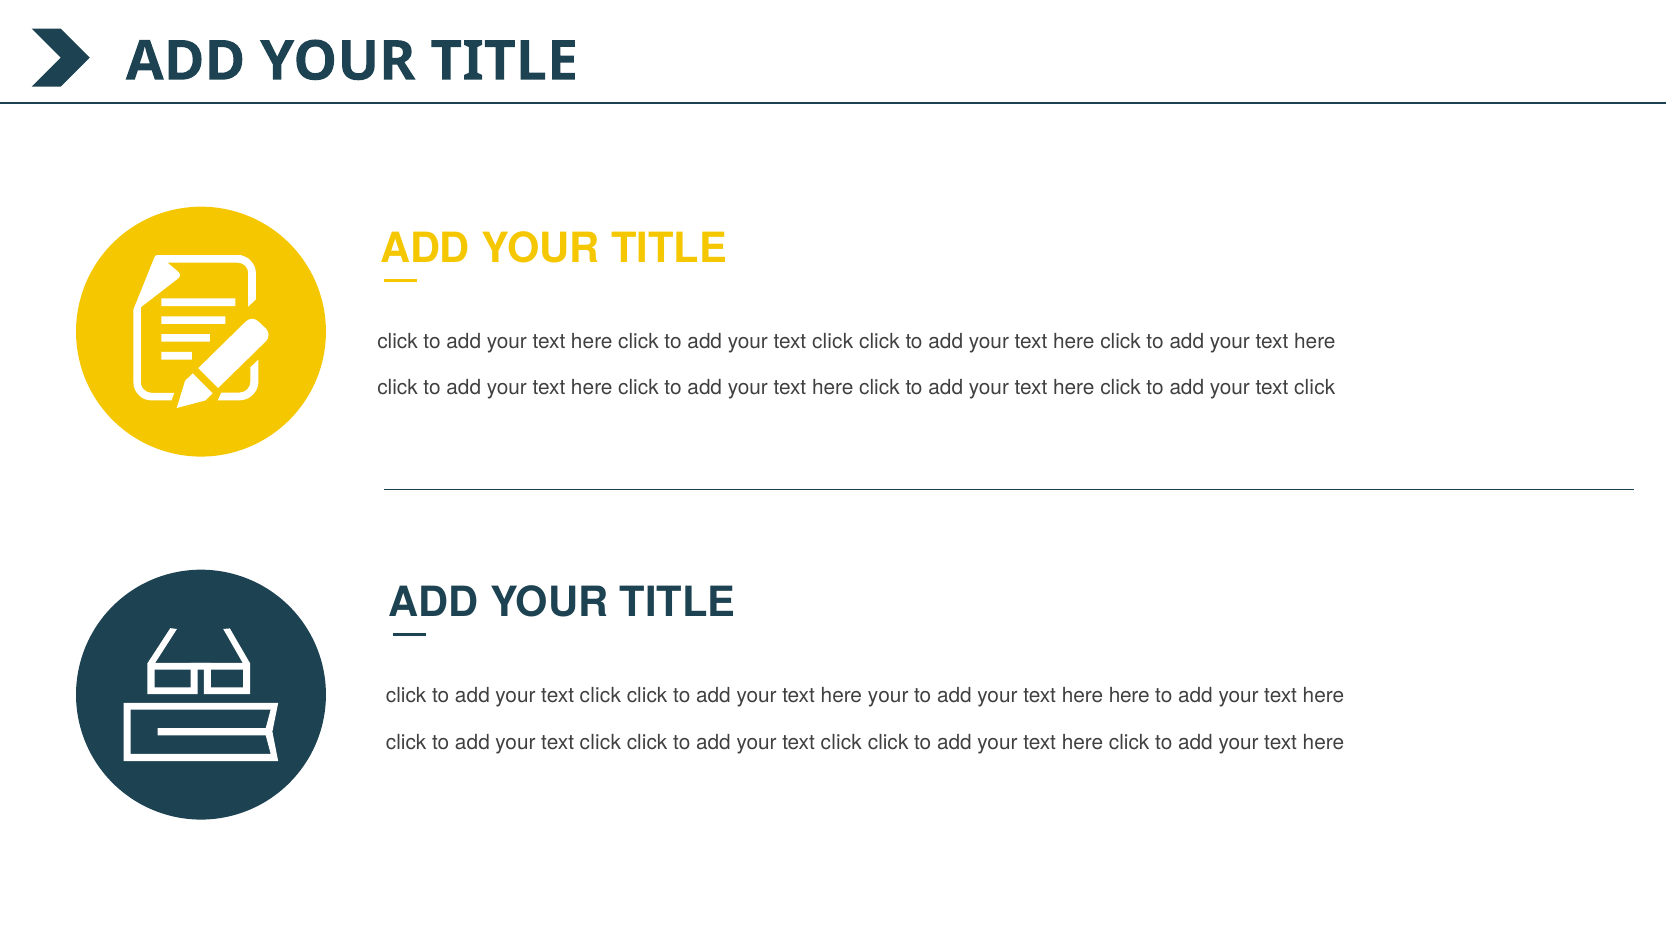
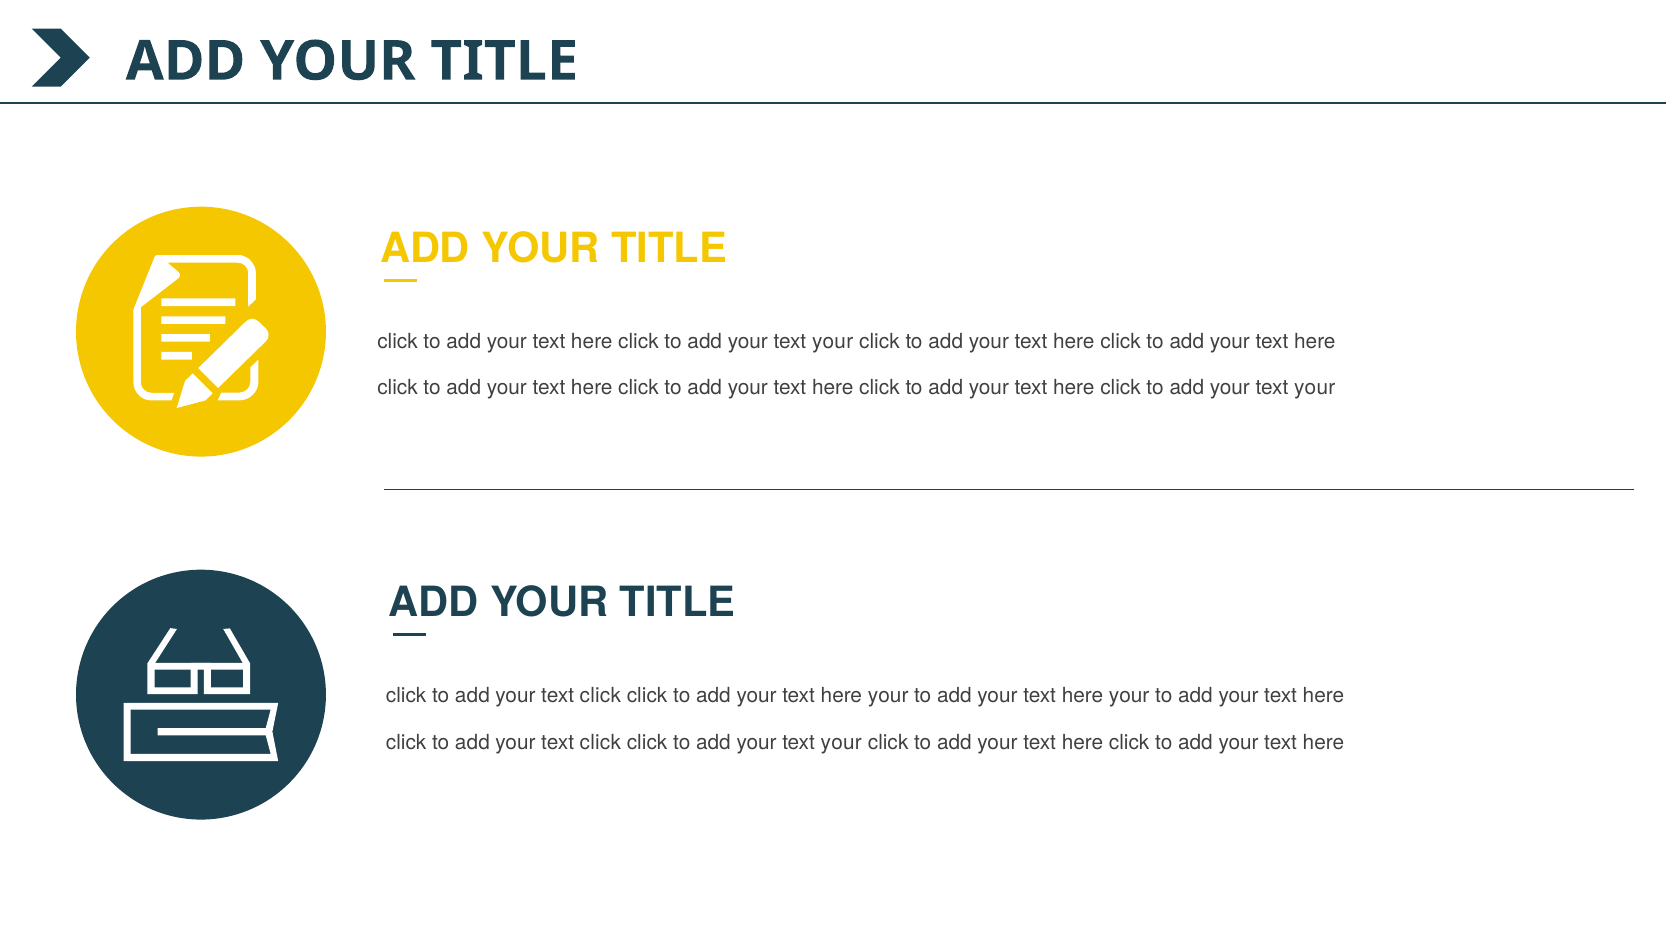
click at (833, 341): click -> your
click at (1315, 388): click -> your
here at (1129, 696): here -> your
click at (841, 743): click -> your
